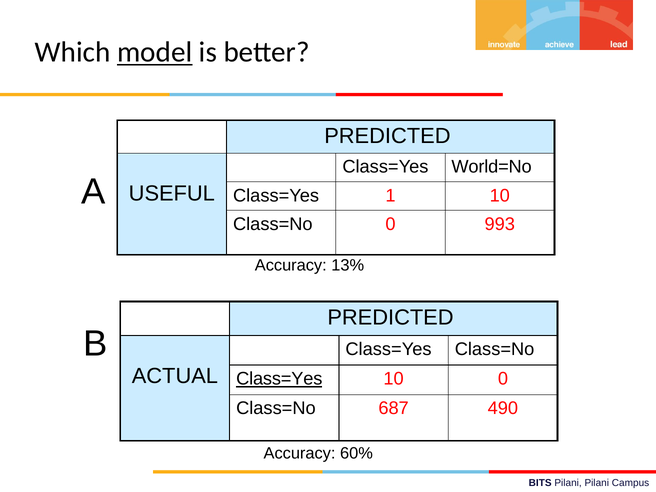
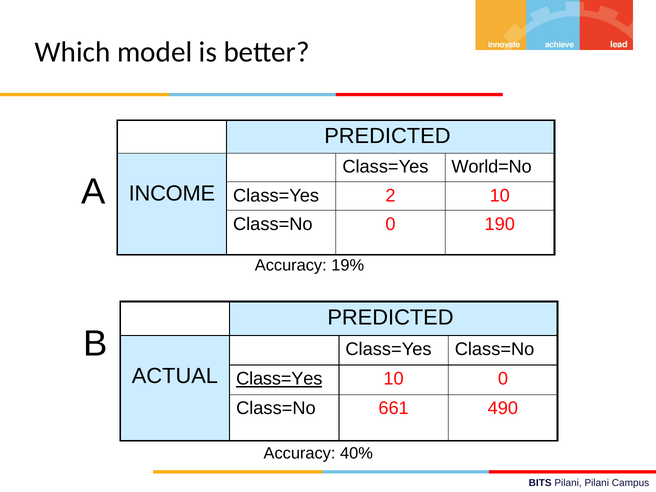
model underline: present -> none
USEFUL: USEFUL -> INCOME
1: 1 -> 2
993: 993 -> 190
13%: 13% -> 19%
687: 687 -> 661
60%: 60% -> 40%
